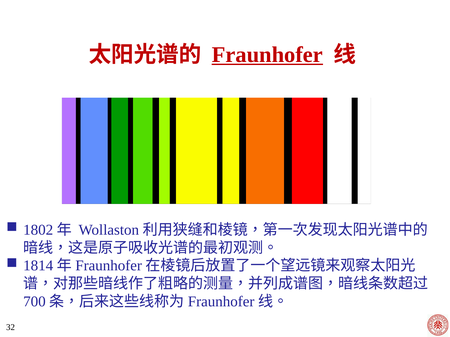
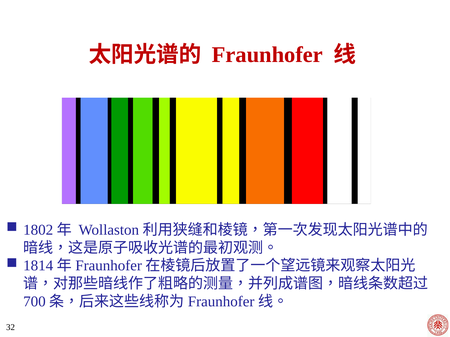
Fraunhofer underline: present -> none
